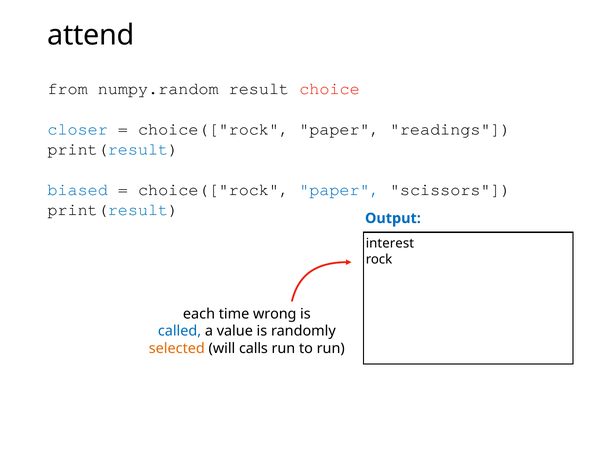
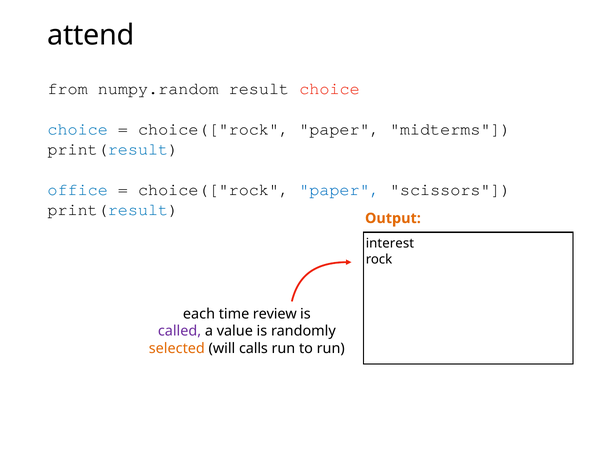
closer at (78, 129): closer -> choice
readings: readings -> midterms
biased: biased -> office
Output colour: blue -> orange
wrong: wrong -> review
called colour: blue -> purple
